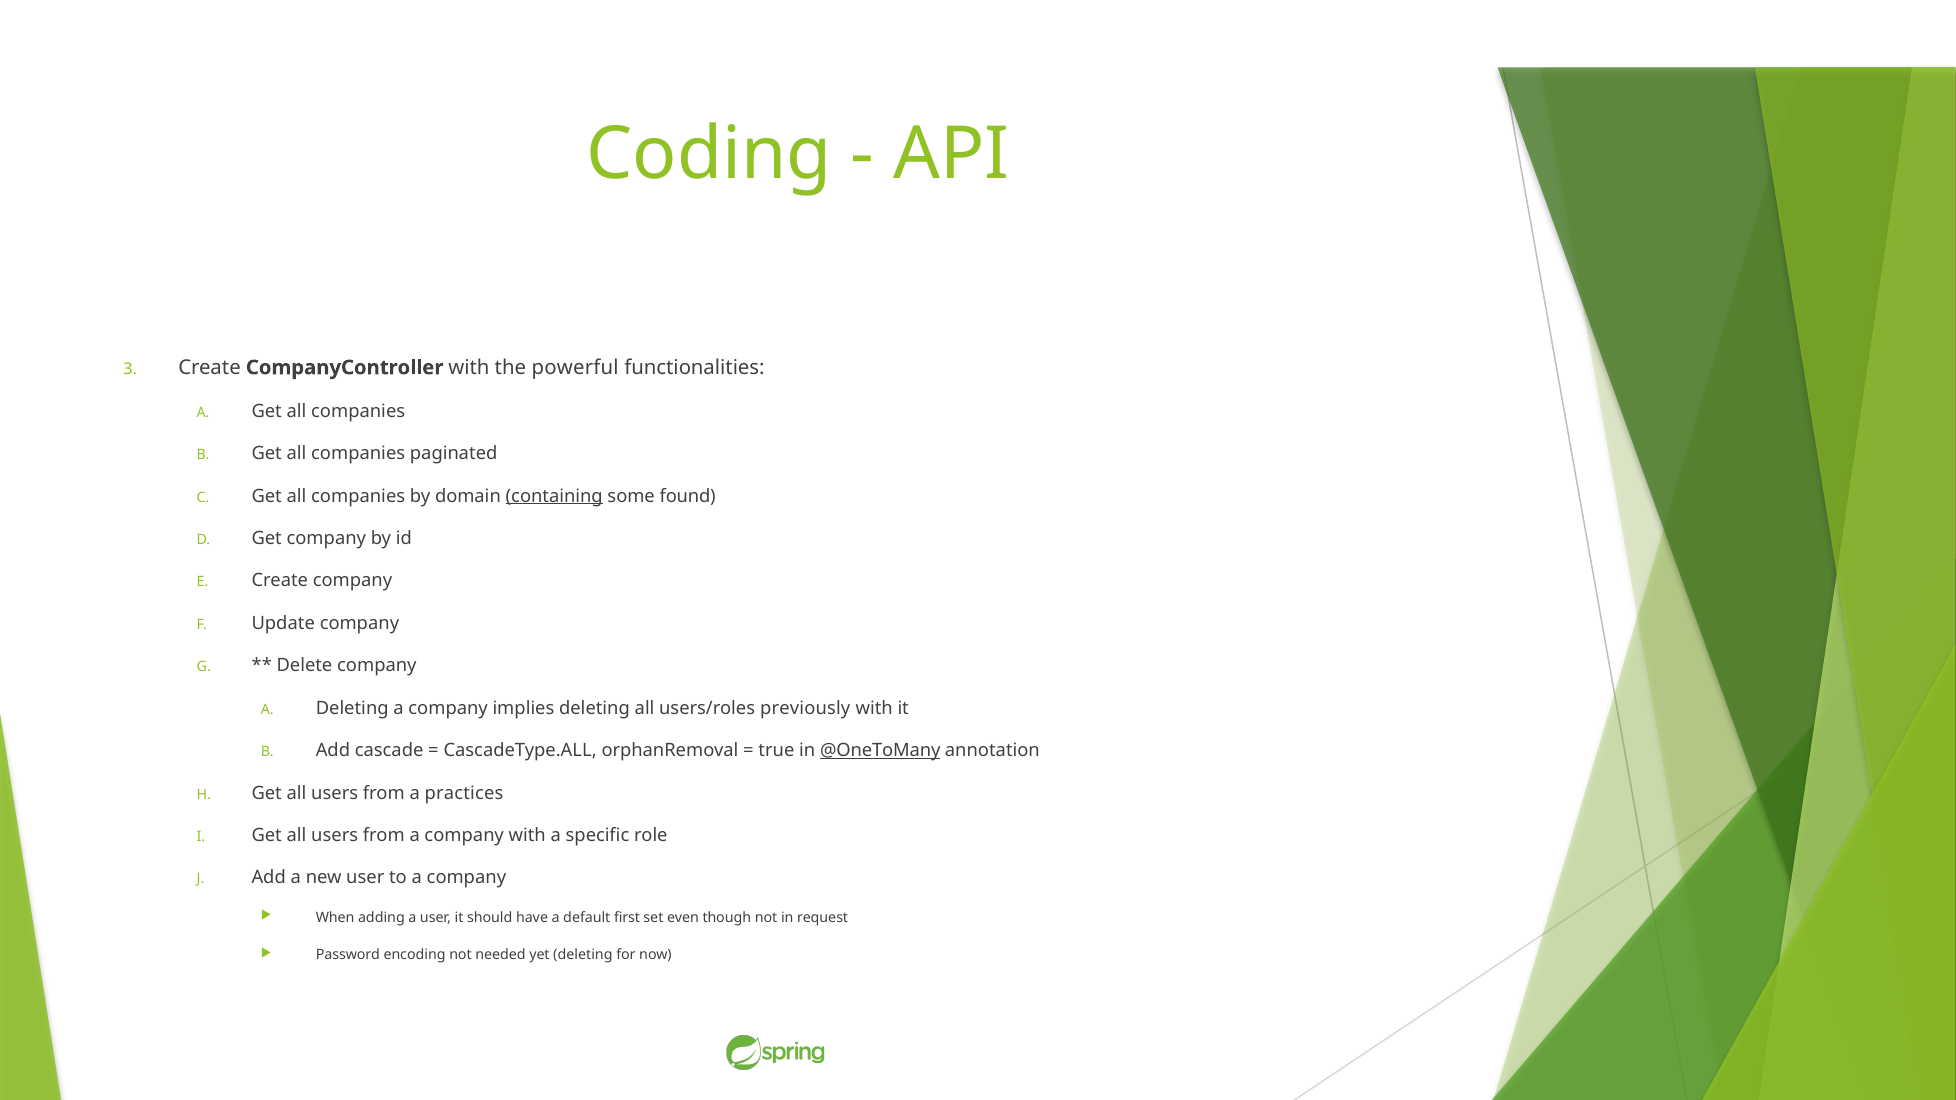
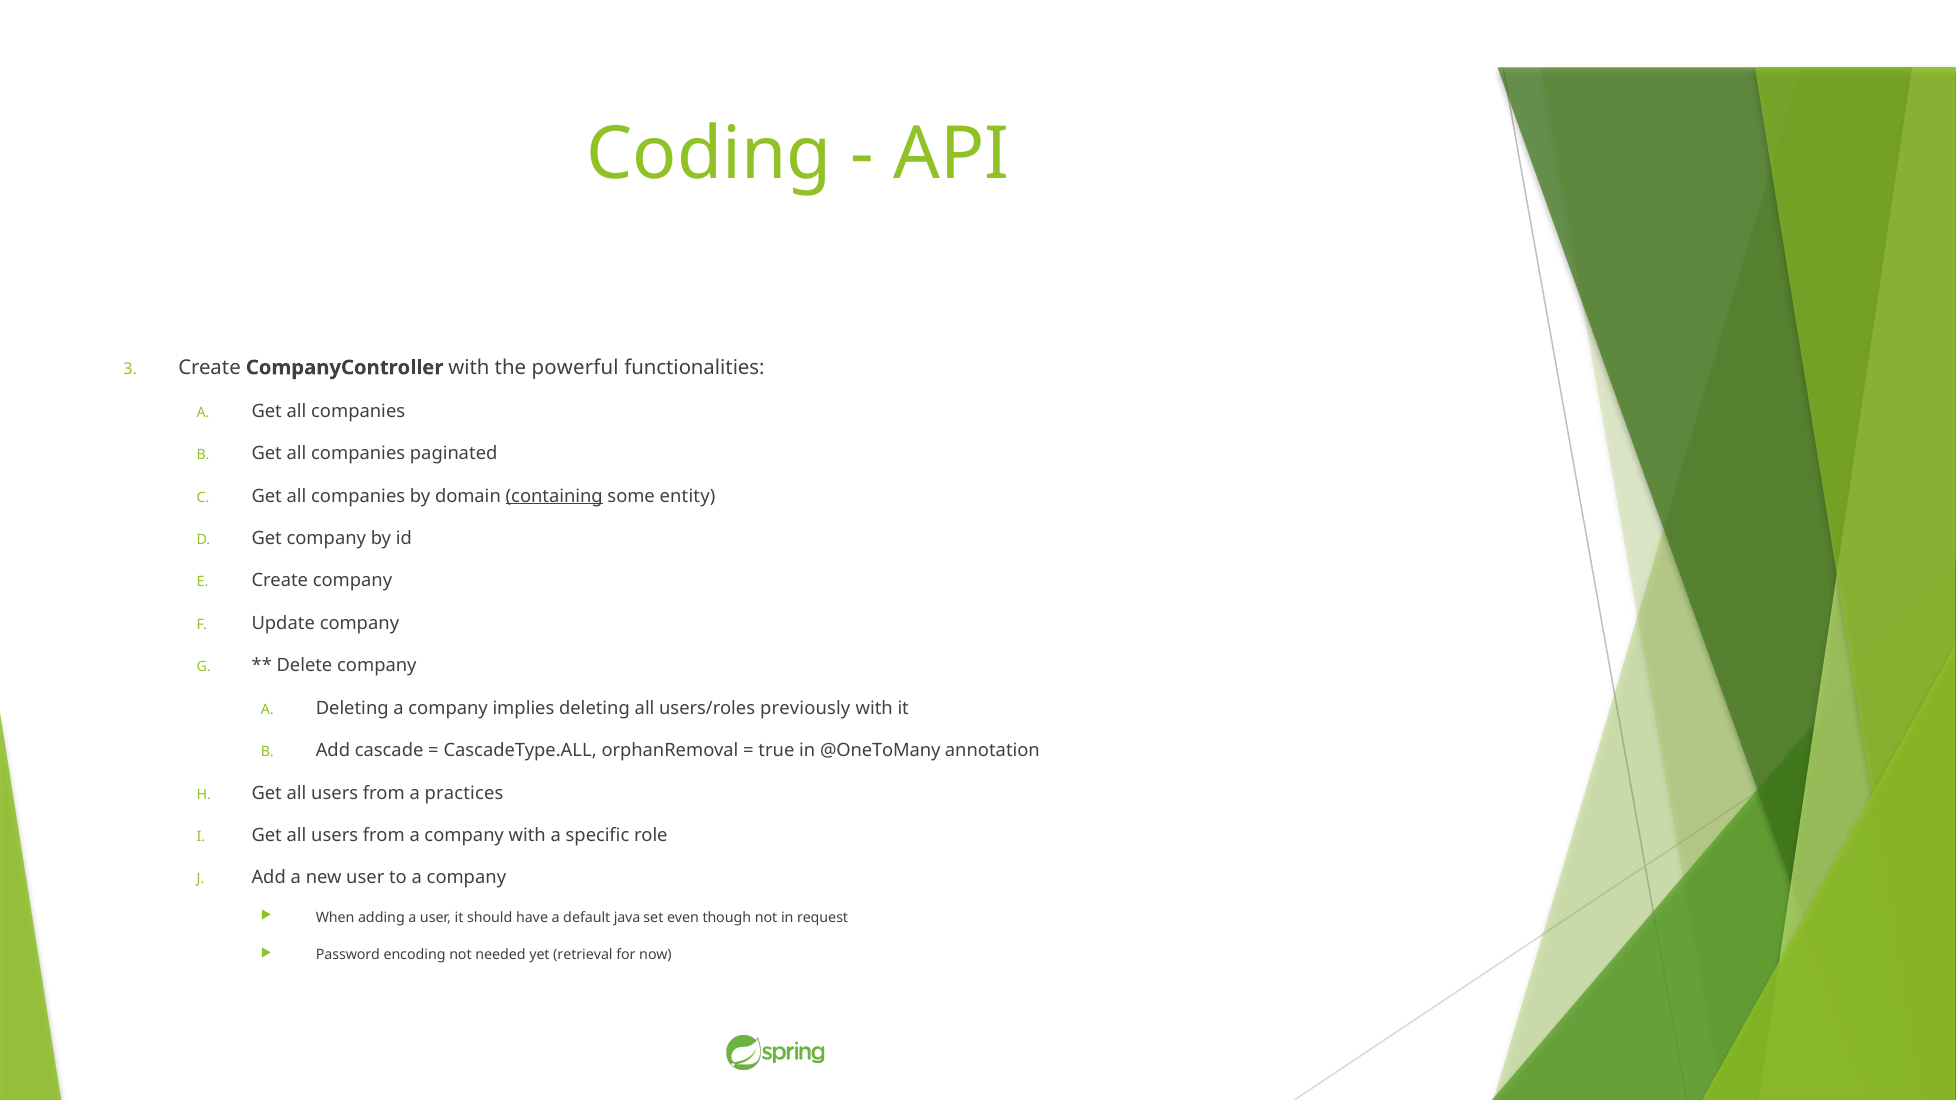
found: found -> entity
@OneToMany underline: present -> none
first: first -> java
yet deleting: deleting -> retrieval
